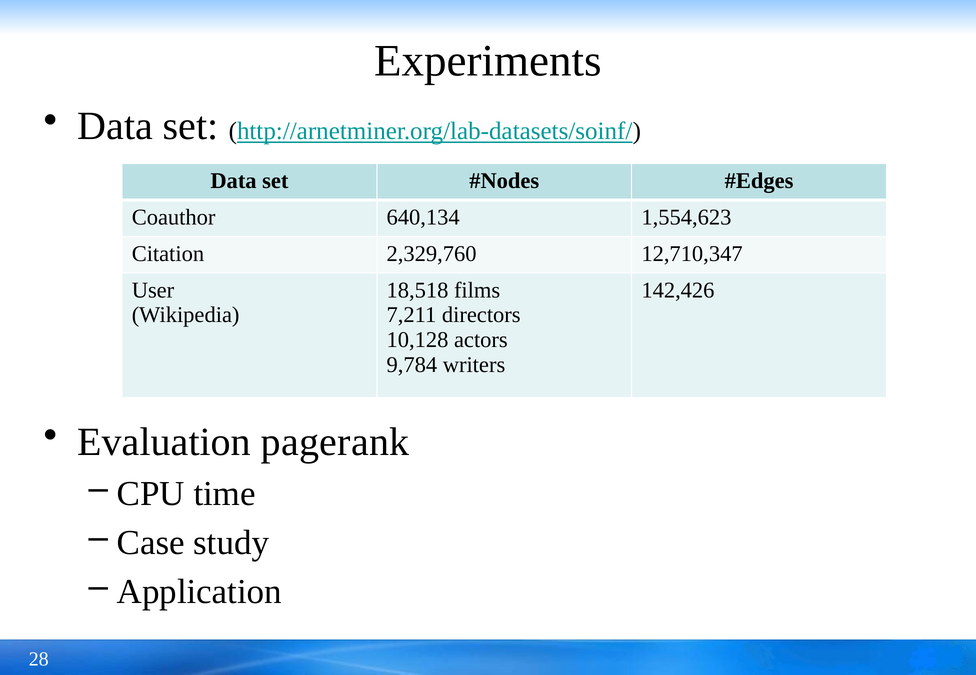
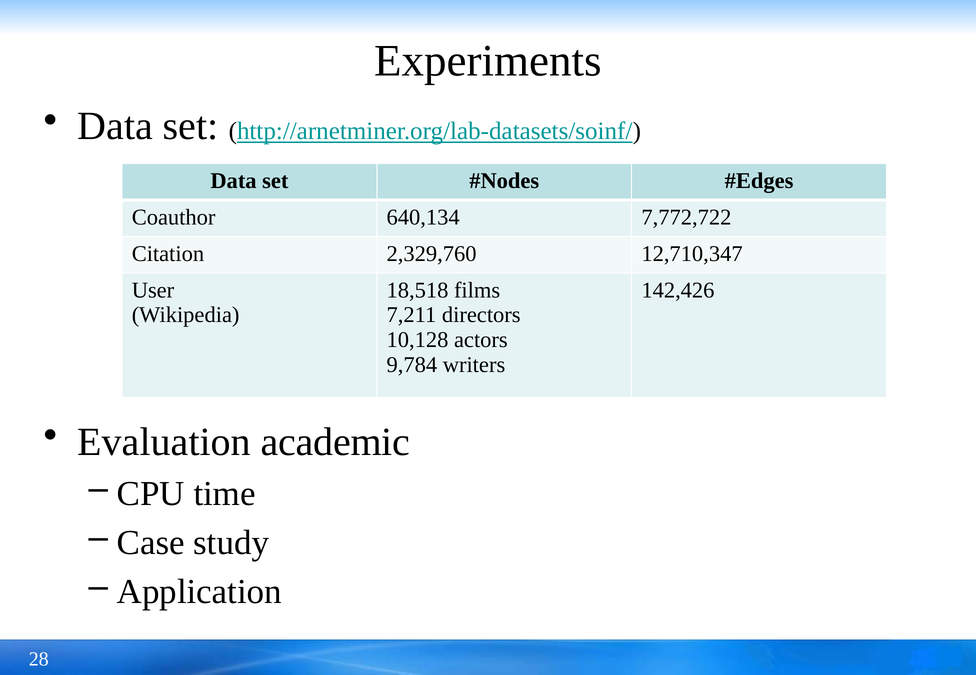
1,554,623: 1,554,623 -> 7,772,722
pagerank: pagerank -> academic
